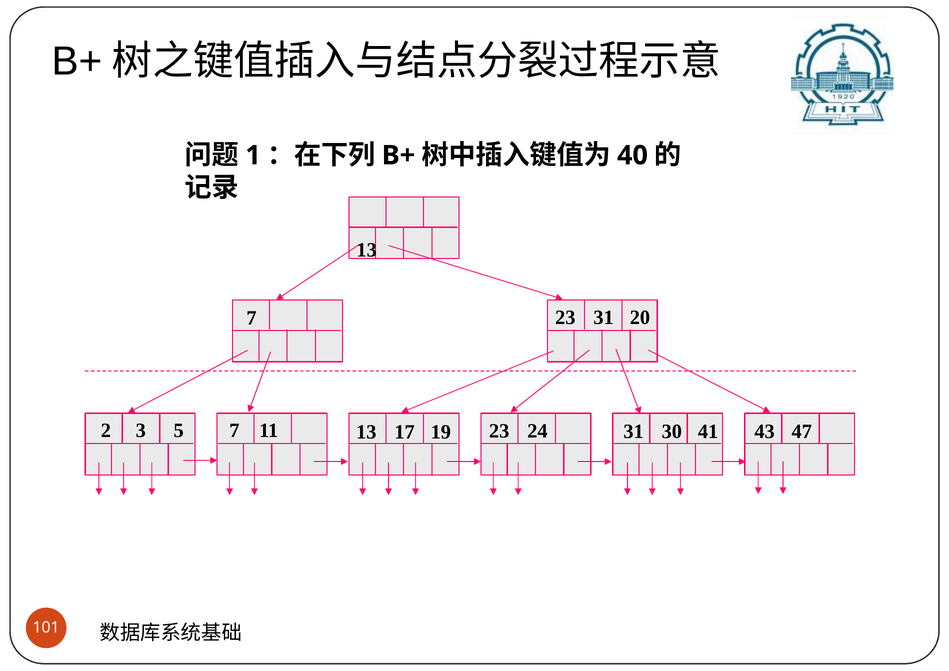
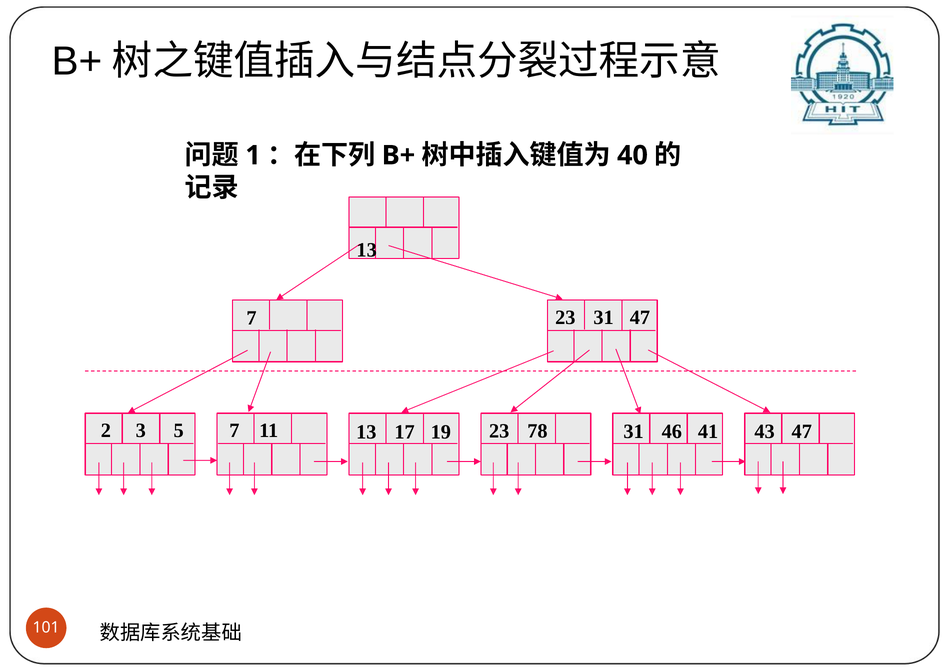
31 20: 20 -> 47
24: 24 -> 78
30: 30 -> 46
